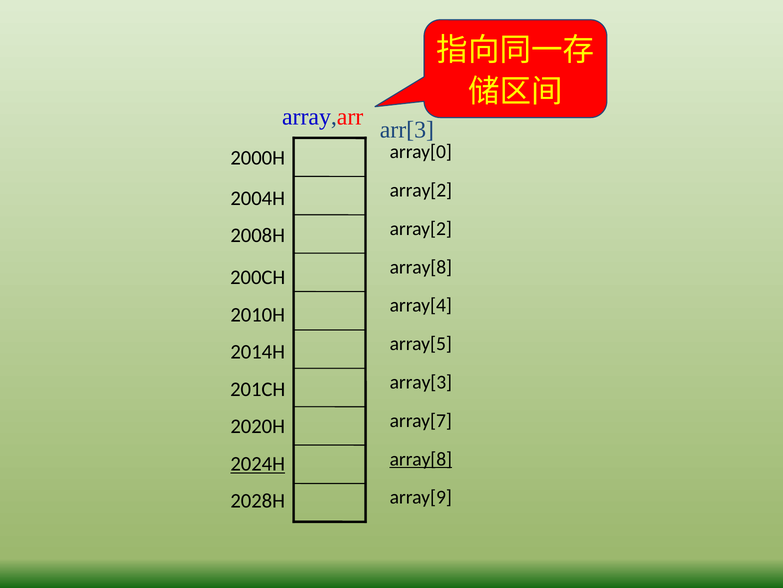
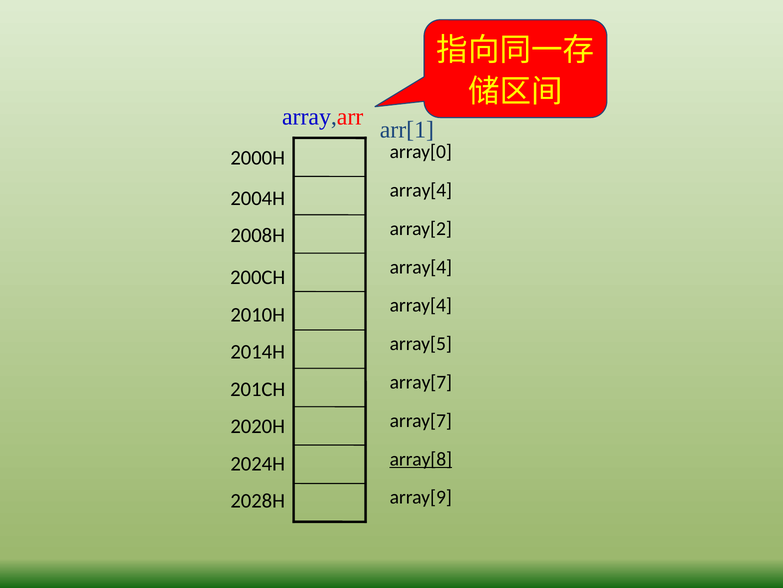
arr[3: arr[3 -> arr[1
array[2 at (421, 190): array[2 -> array[4
array[8 at (421, 267): array[8 -> array[4
array[3 at (421, 382): array[3 -> array[7
2024H underline: present -> none
